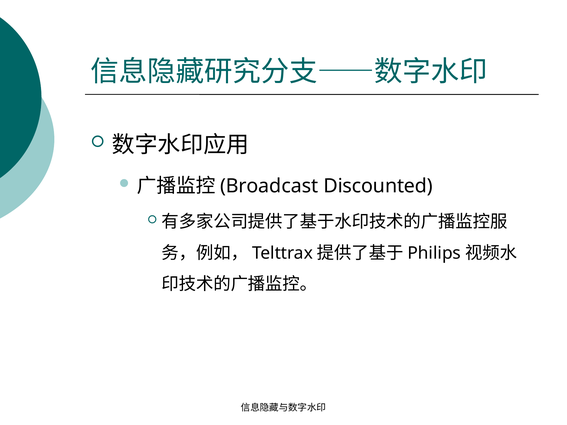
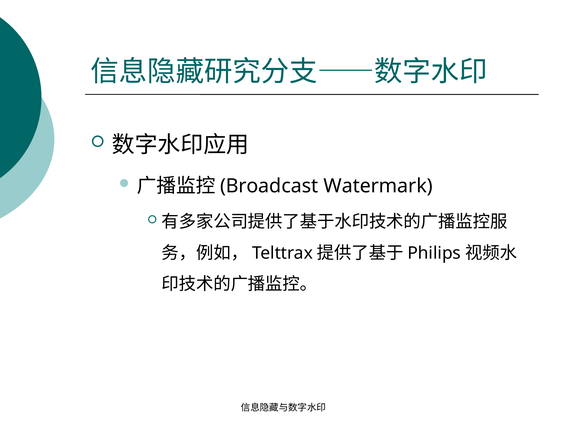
Discounted: Discounted -> Watermark
